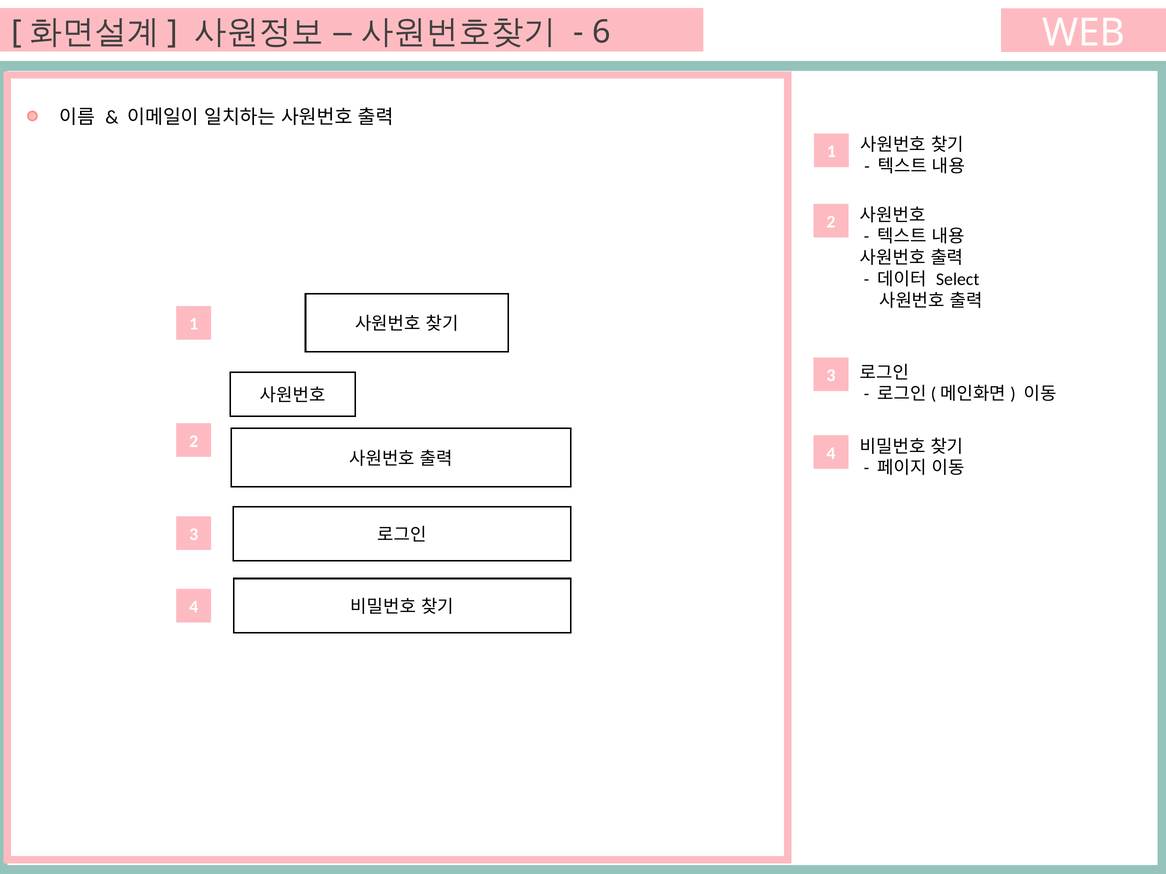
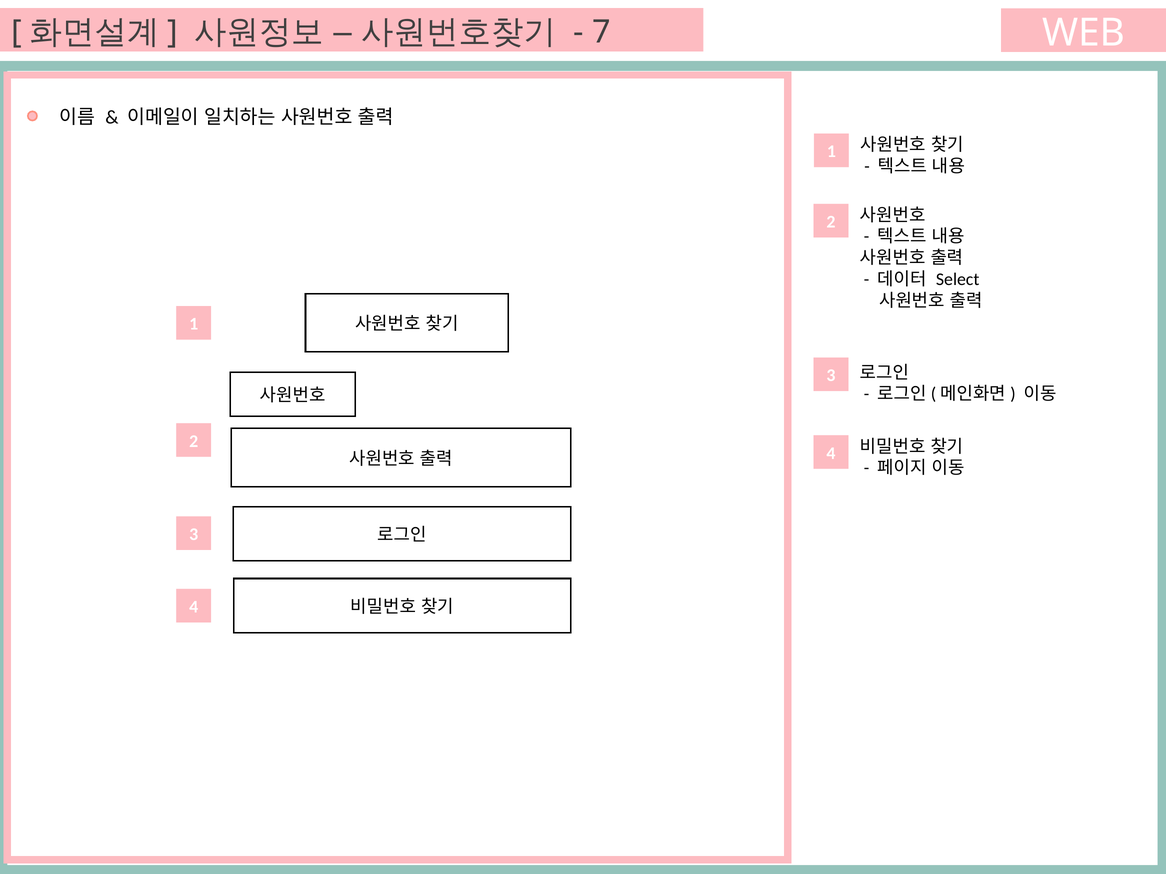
6: 6 -> 7
